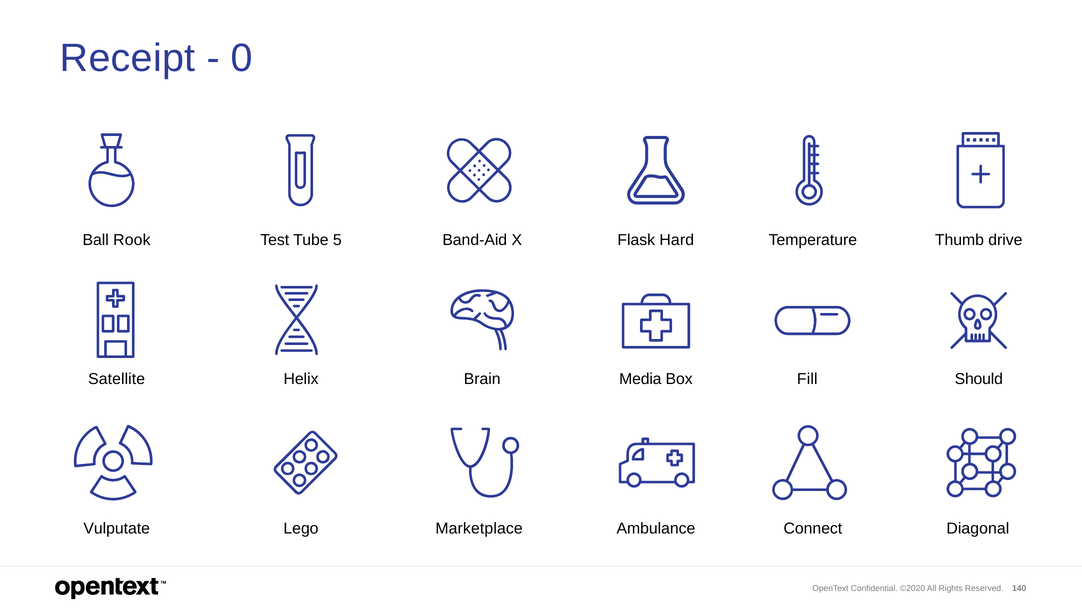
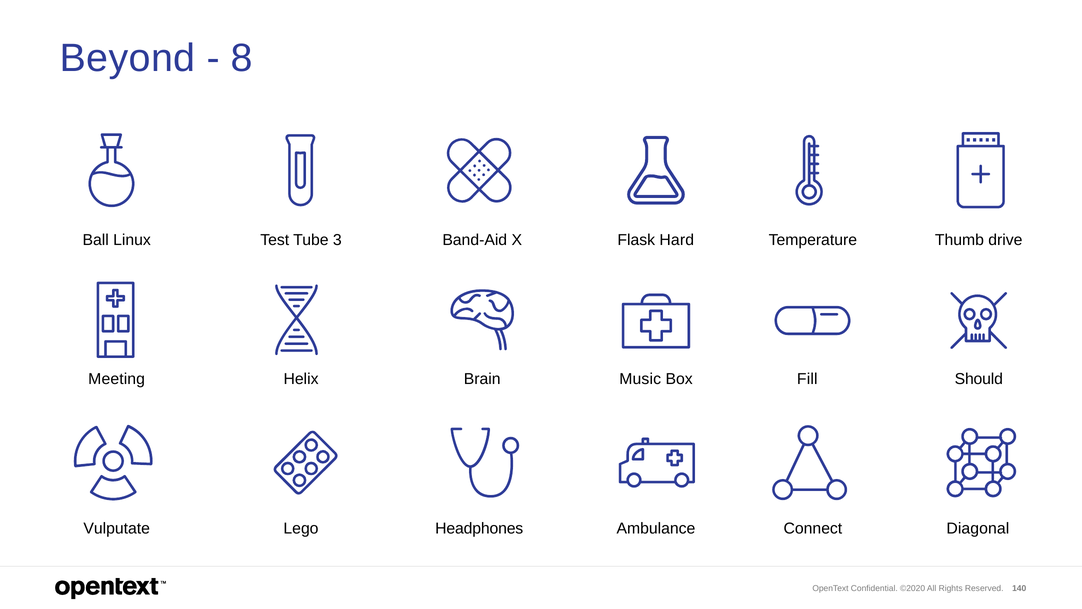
Receipt: Receipt -> Beyond
0: 0 -> 8
Rook: Rook -> Linux
5: 5 -> 3
Satellite: Satellite -> Meeting
Media: Media -> Music
Marketplace: Marketplace -> Headphones
